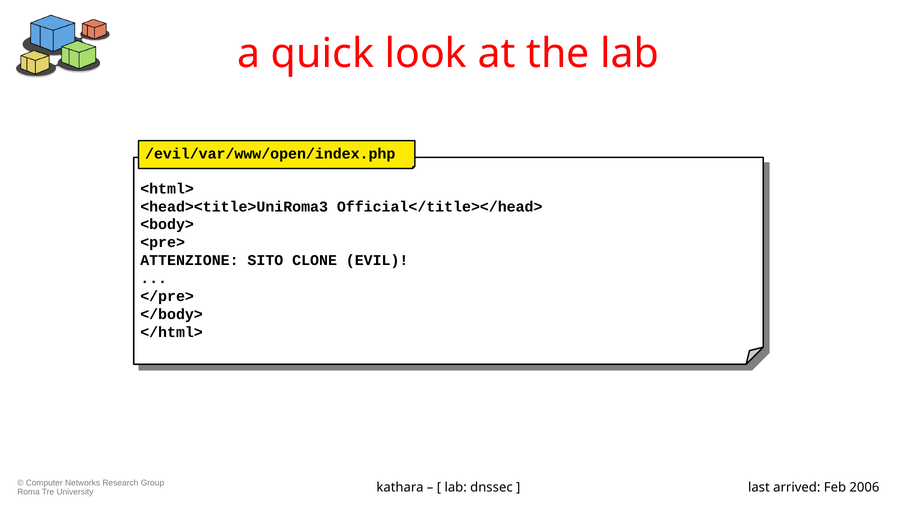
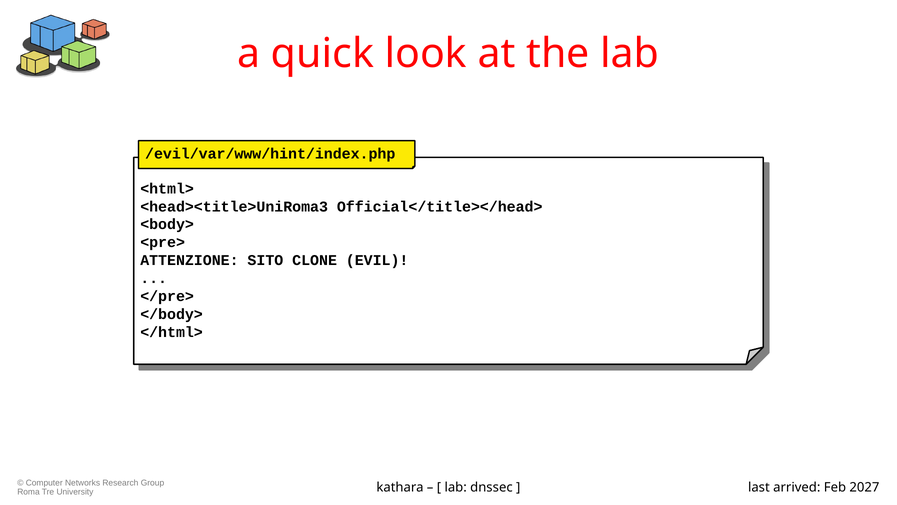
/evil/var/www/open/index.php: /evil/var/www/open/index.php -> /evil/var/www/hint/index.php
2006: 2006 -> 2027
